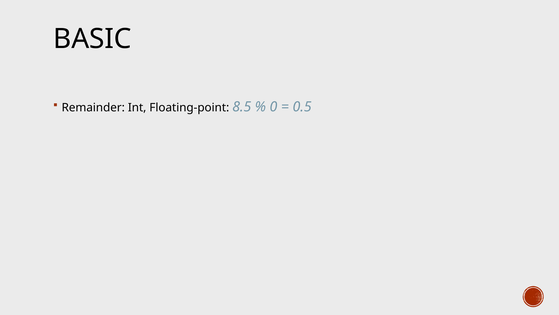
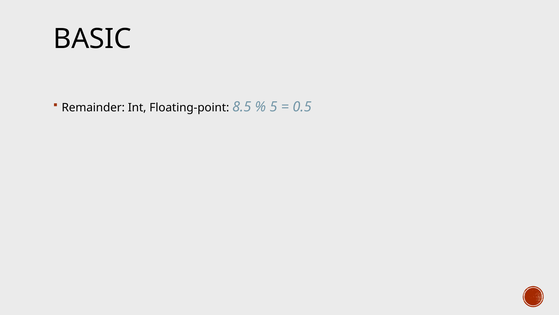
0: 0 -> 5
